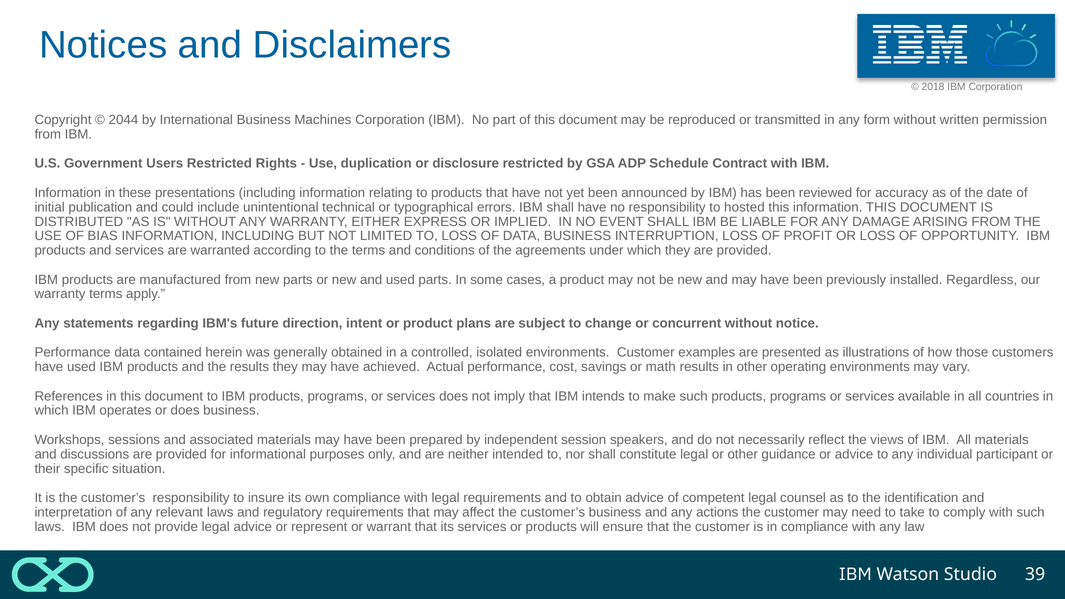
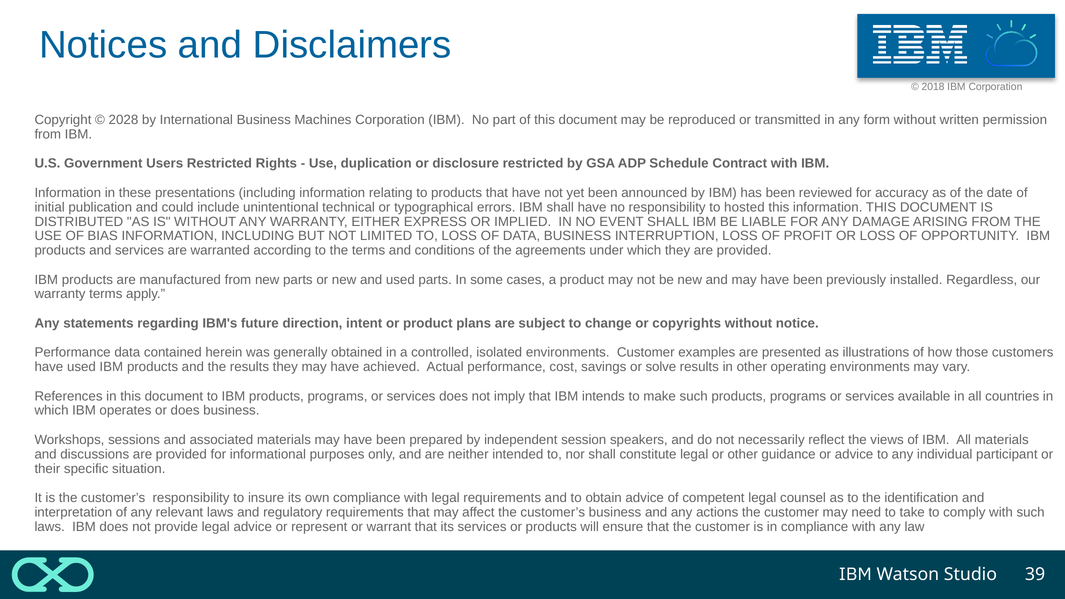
2044: 2044 -> 2028
concurrent: concurrent -> copyrights
math: math -> solve
